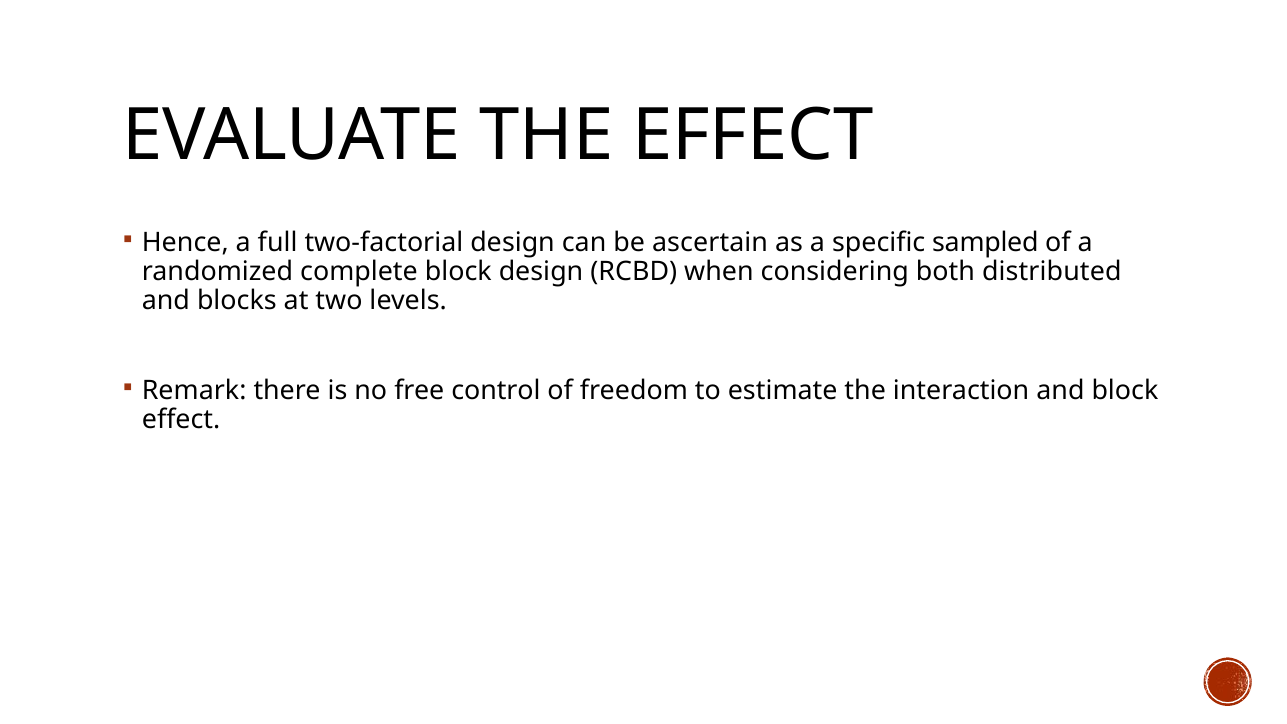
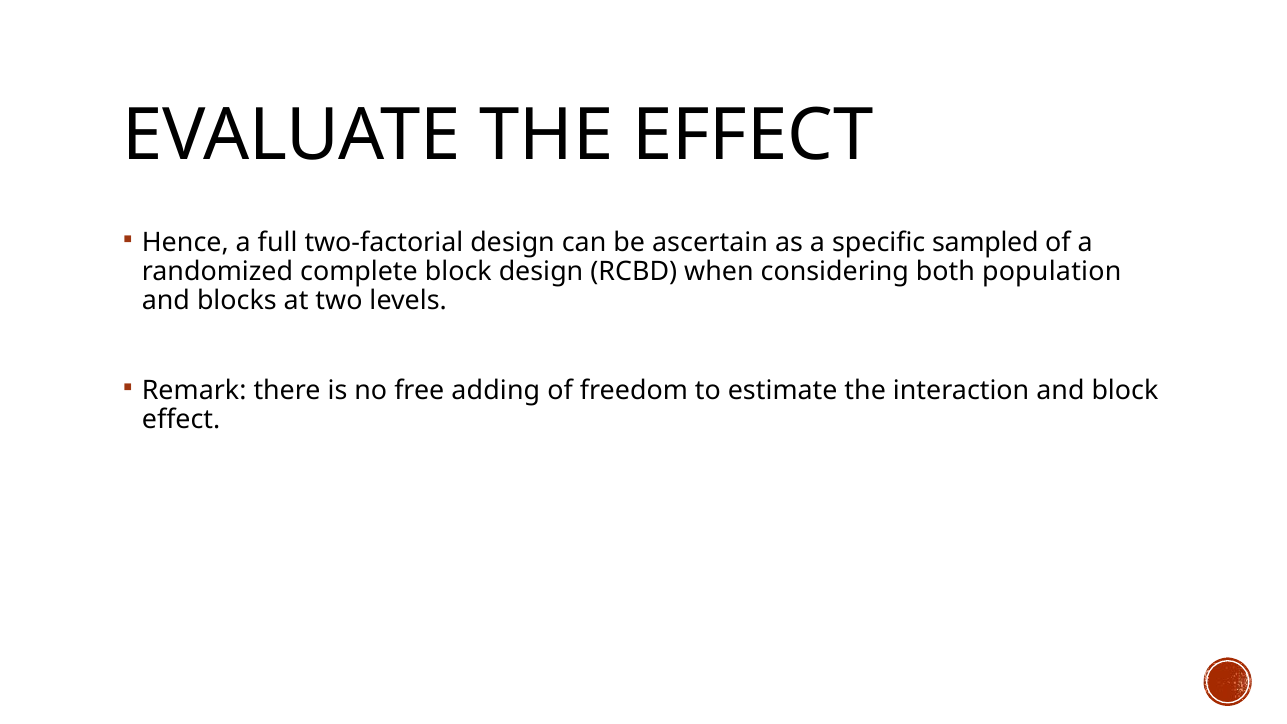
distributed: distributed -> population
control: control -> adding
